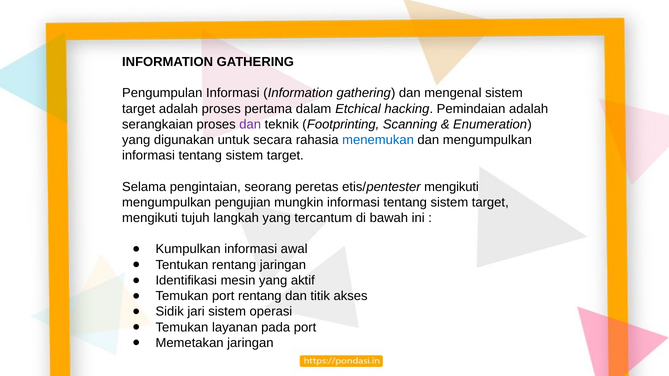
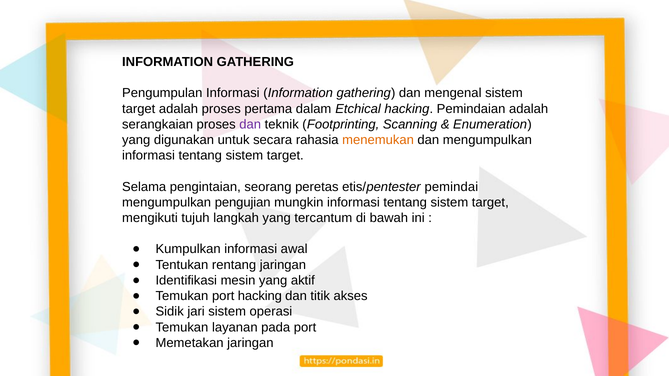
menemukan colour: blue -> orange
etis/pentester mengikuti: mengikuti -> pemindai
port rentang: rentang -> hacking
